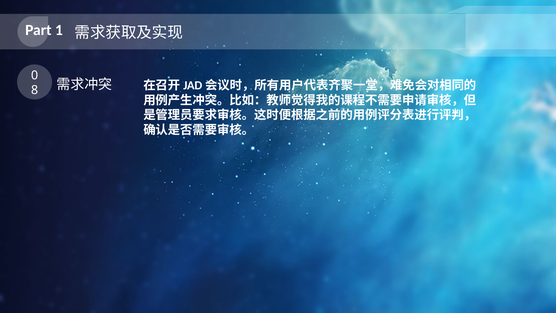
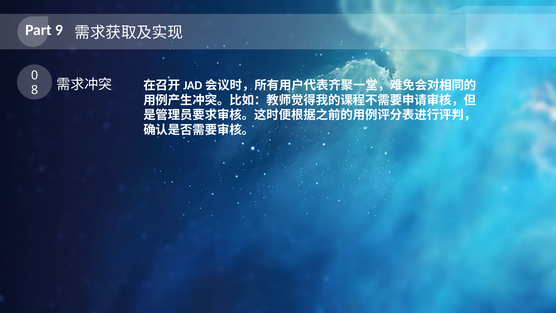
1: 1 -> 9
